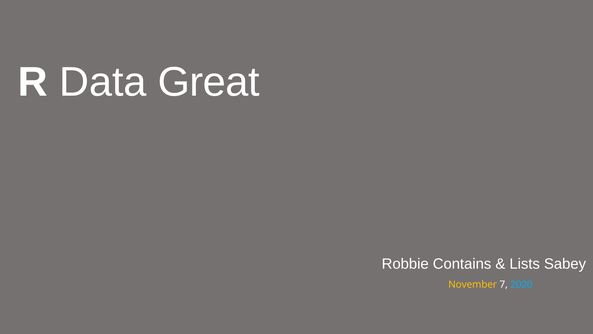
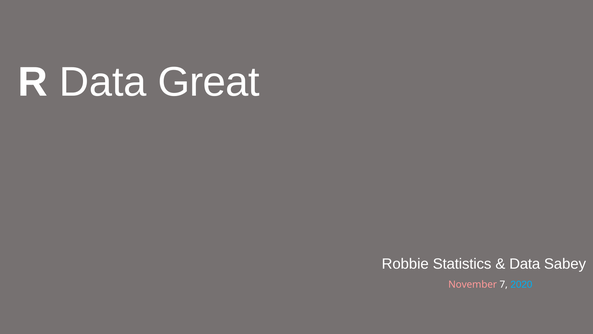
Contains: Contains -> Statistics
Lists at (525, 264): Lists -> Data
November colour: yellow -> pink
